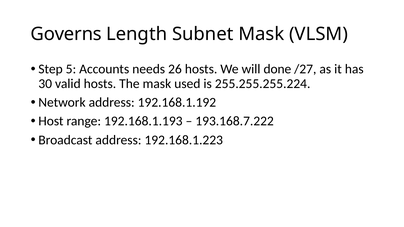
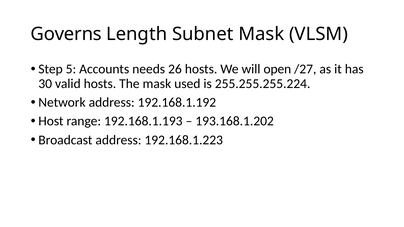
done: done -> open
193.168.7.222: 193.168.7.222 -> 193.168.1.202
